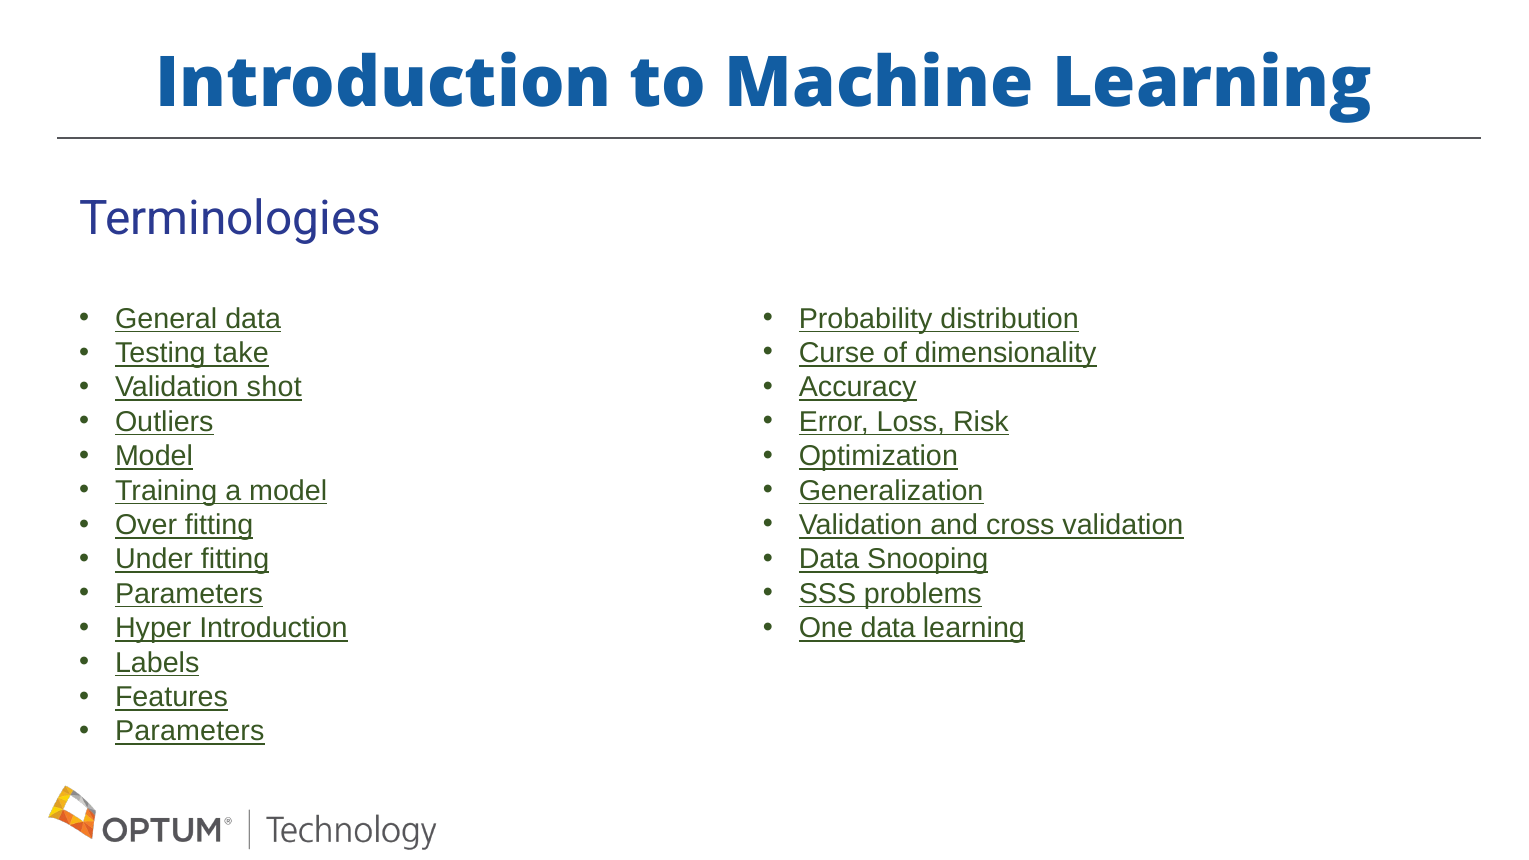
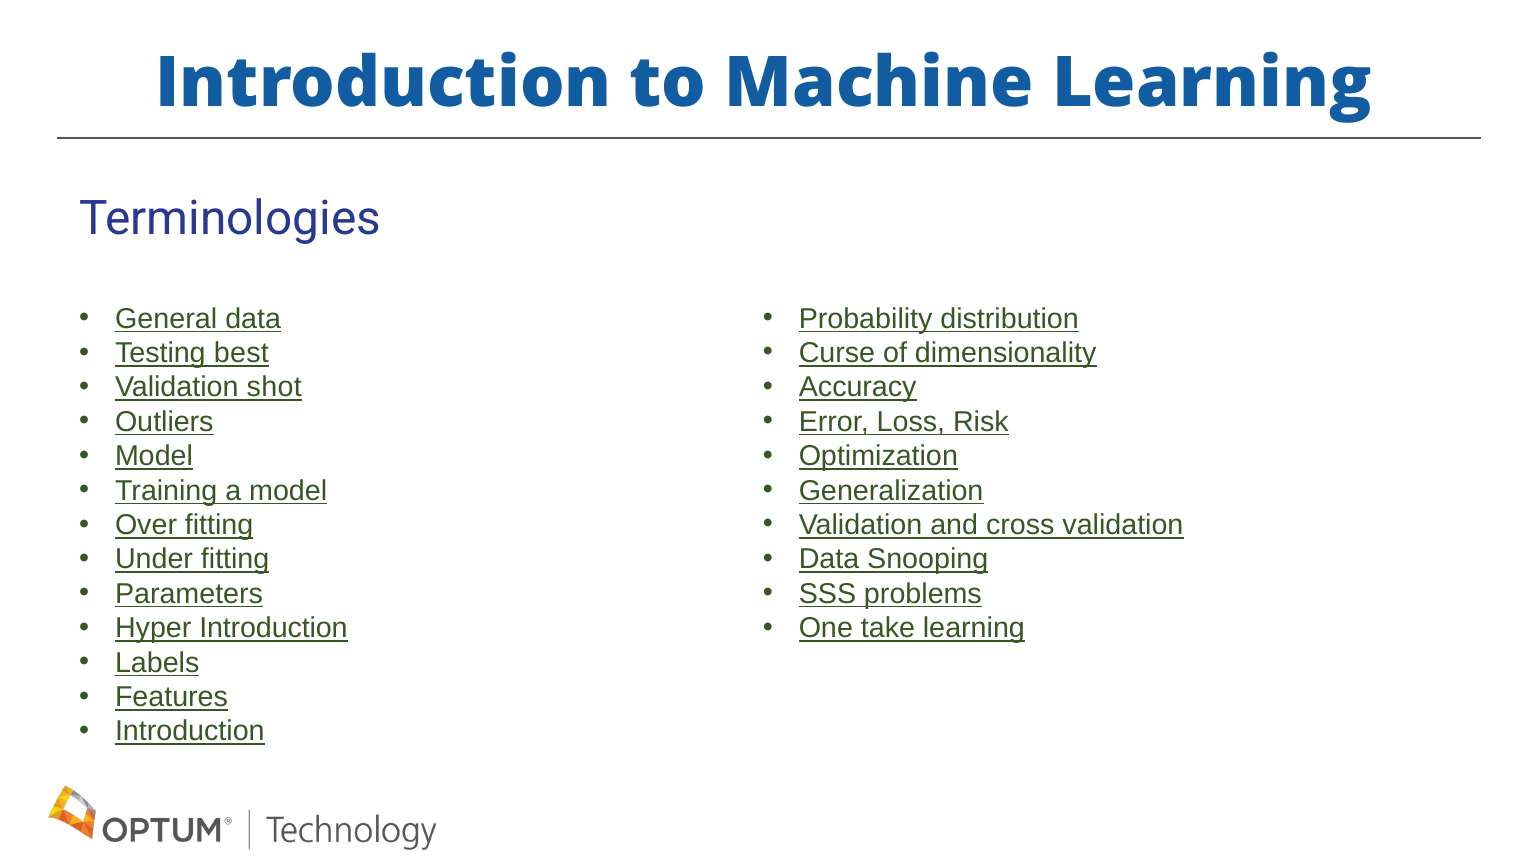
take: take -> best
One data: data -> take
Parameters at (190, 732): Parameters -> Introduction
